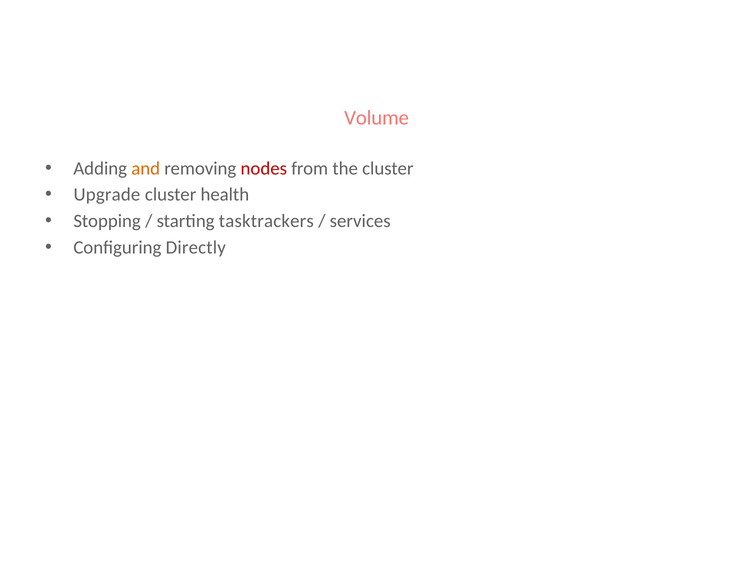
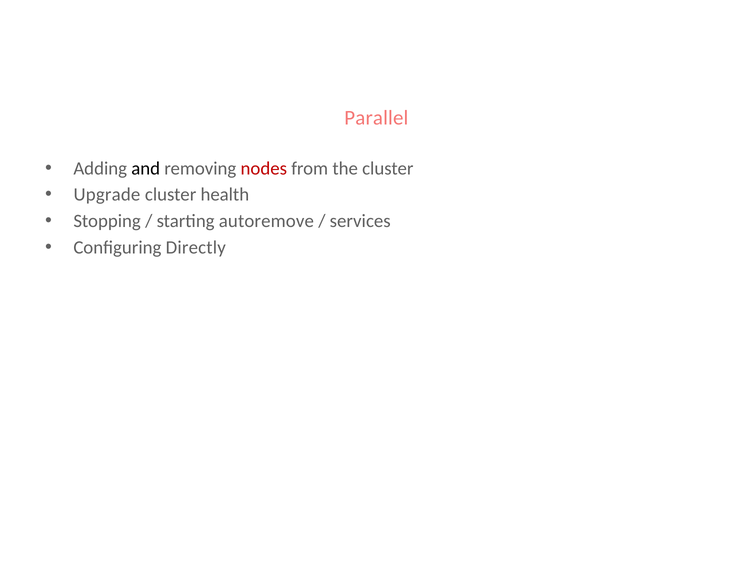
Volume: Volume -> Parallel
and colour: orange -> black
tasktrackers: tasktrackers -> autoremove
